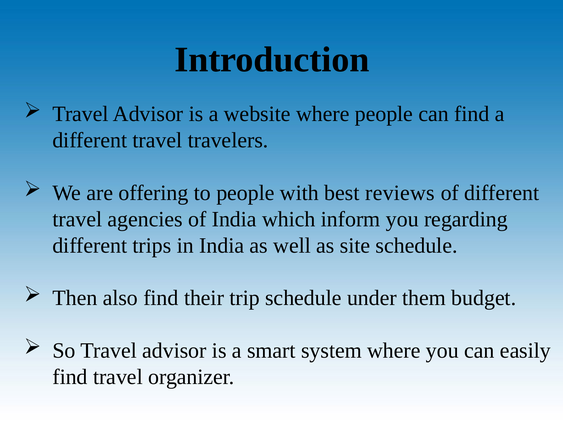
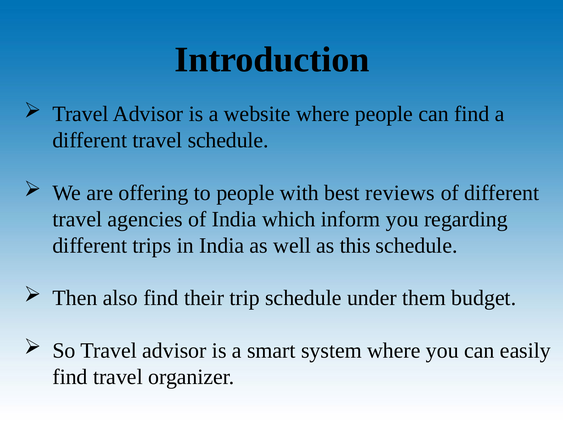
travel travelers: travelers -> schedule
site: site -> this
